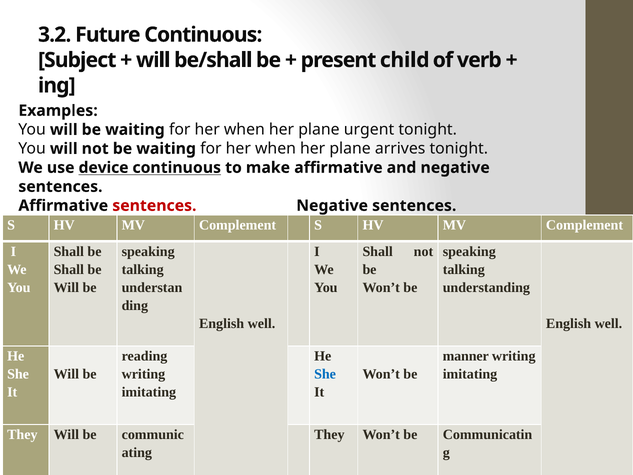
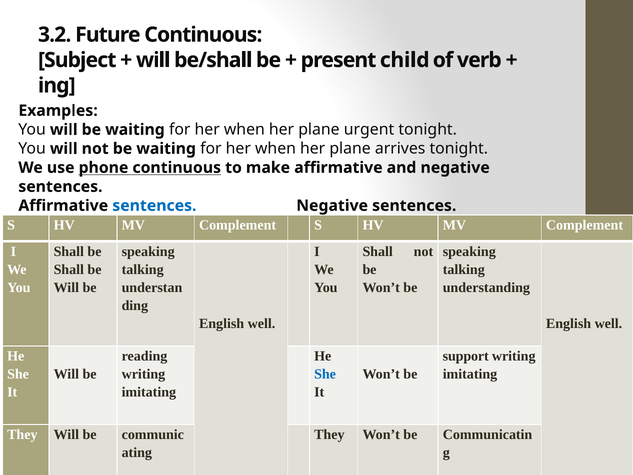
device: device -> phone
sentences at (154, 206) colour: red -> blue
manner: manner -> support
